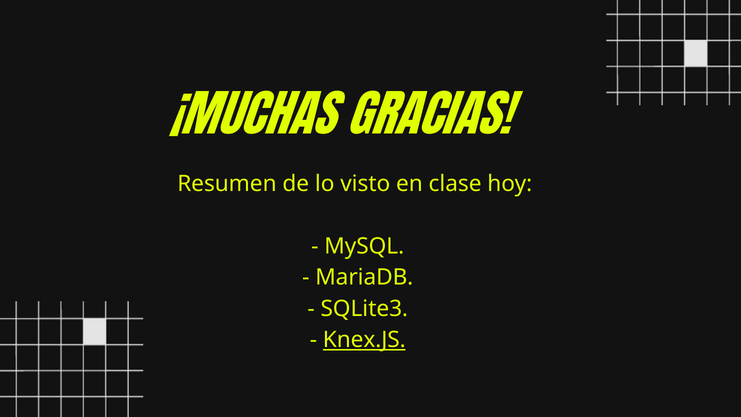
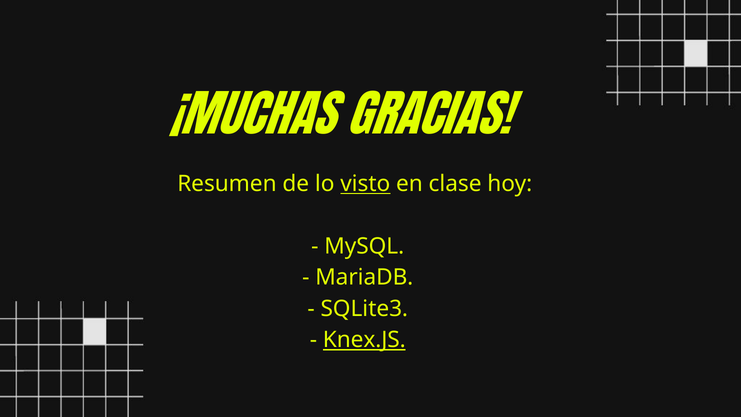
visto underline: none -> present
